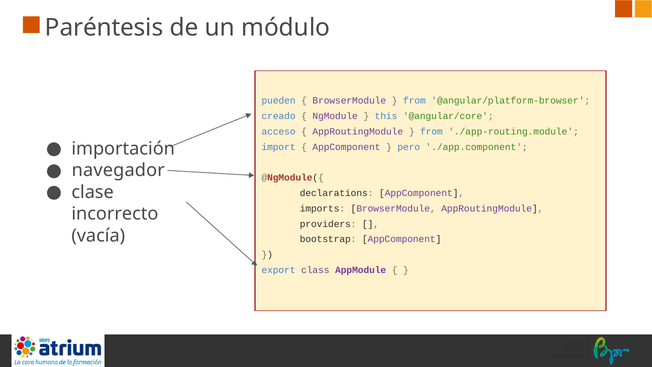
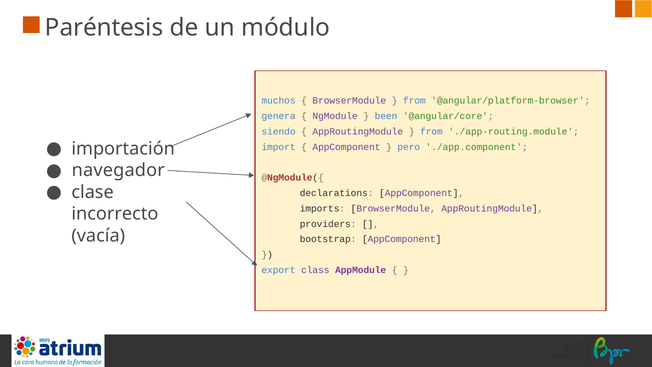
pueden: pueden -> muchos
creado: creado -> genera
this: this -> been
acceso: acceso -> siendo
